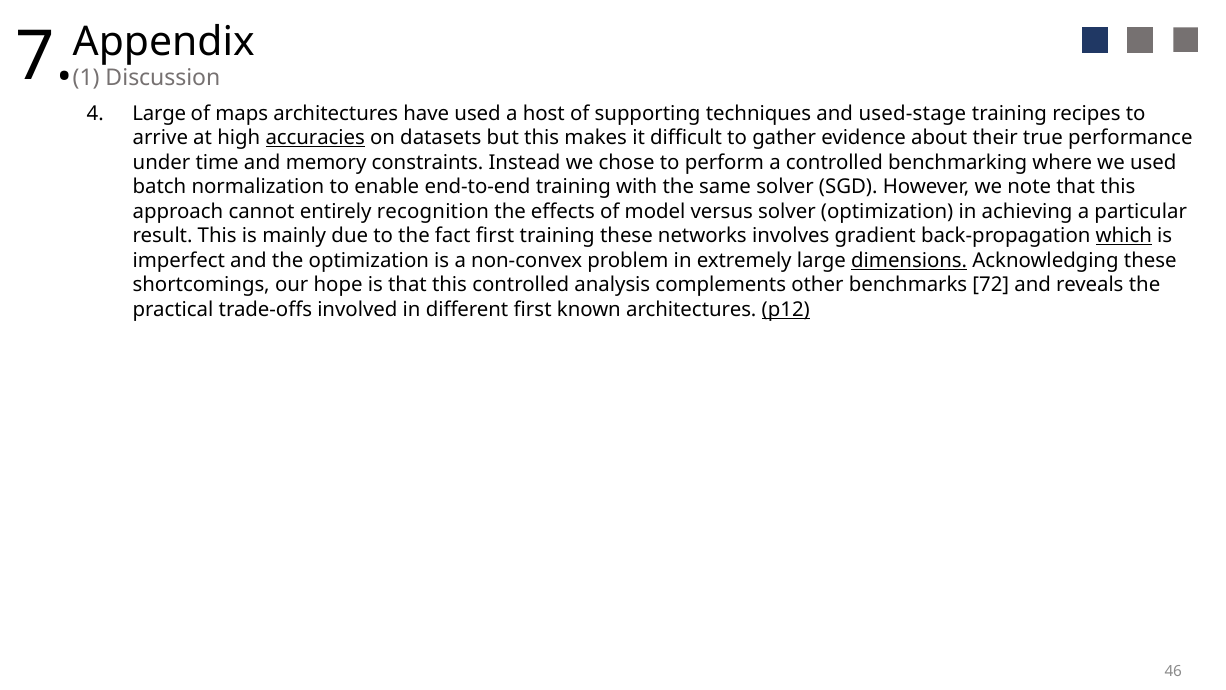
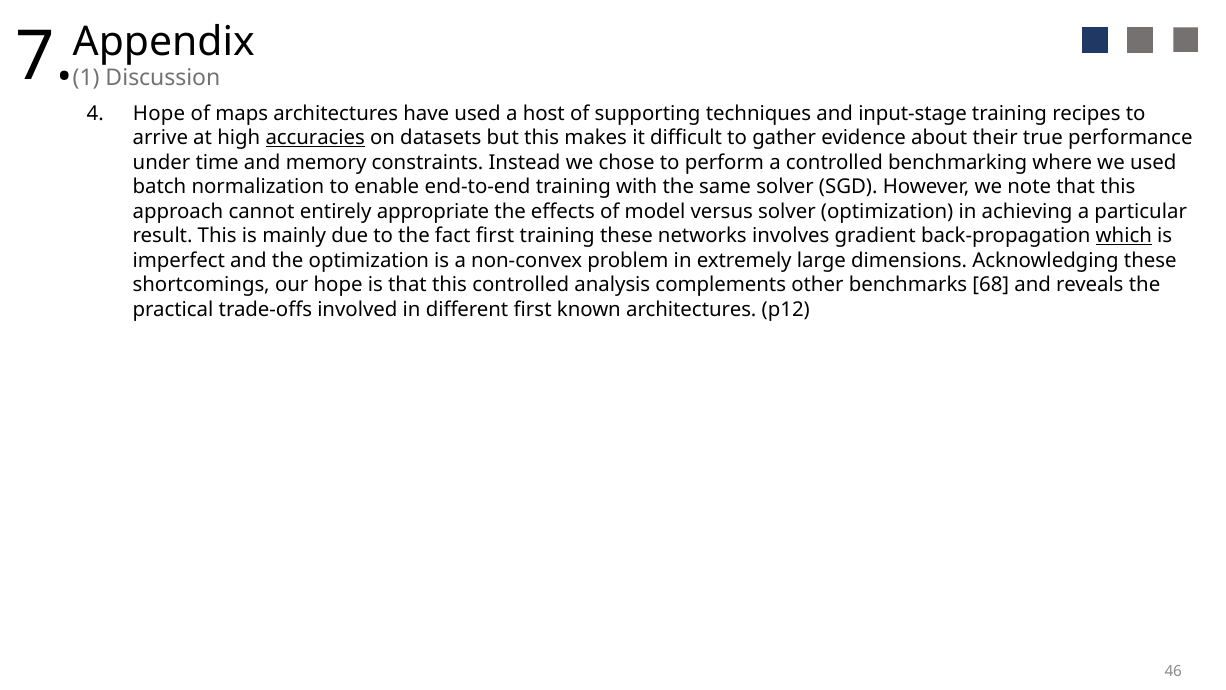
Large at (159, 113): Large -> Hope
used-stage: used-stage -> input-stage
recognition: recognition -> appropriate
dimensions underline: present -> none
72: 72 -> 68
p12 underline: present -> none
